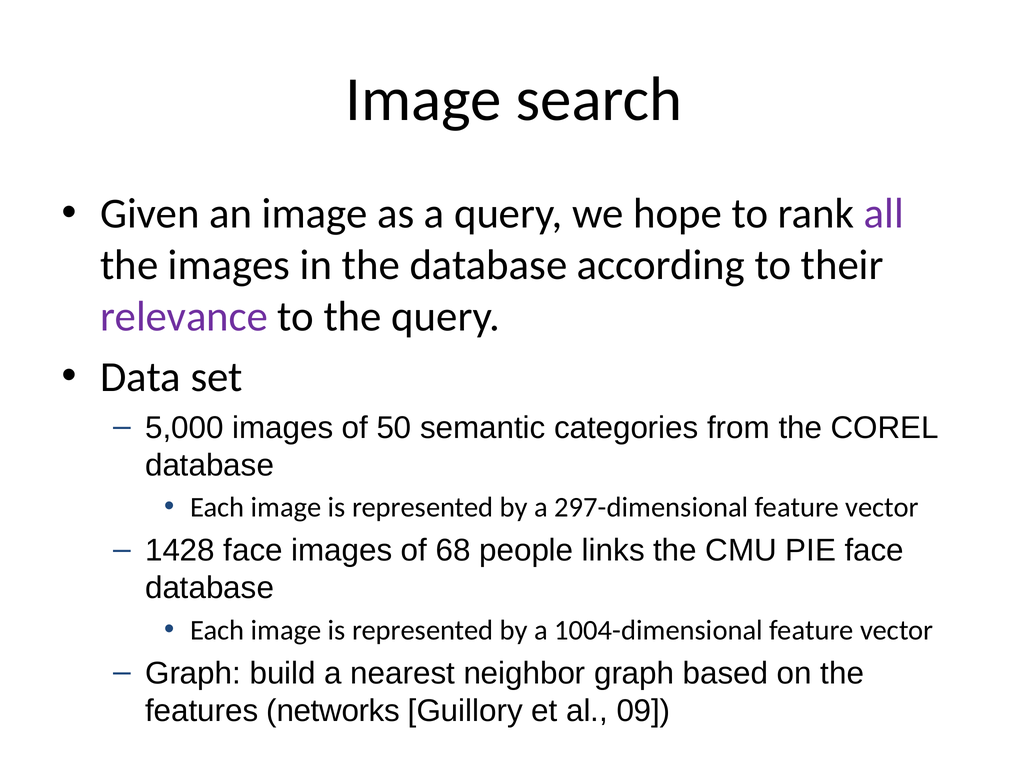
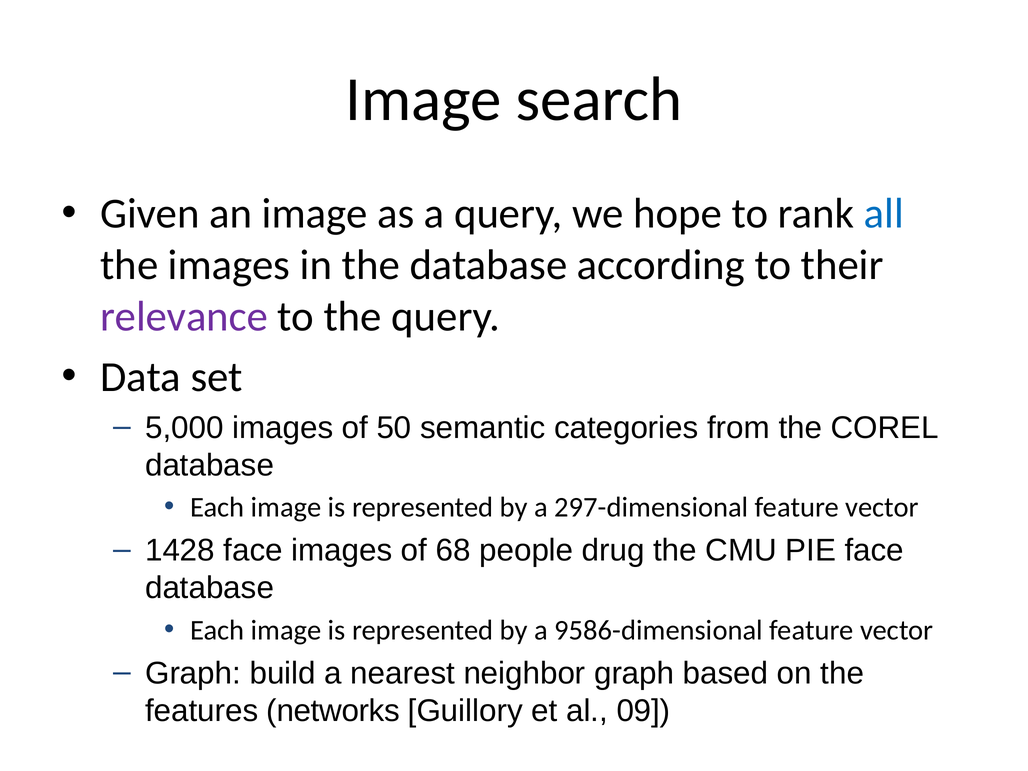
all colour: purple -> blue
links: links -> drug
1004-dimensional: 1004-dimensional -> 9586-dimensional
